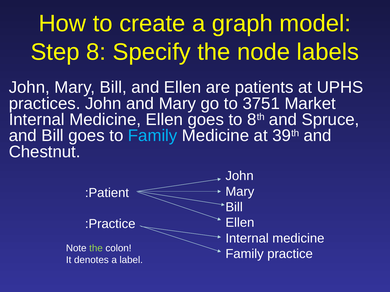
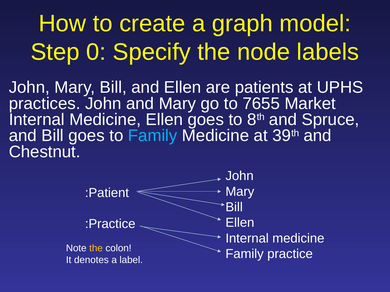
8: 8 -> 0
3751: 3751 -> 7655
the at (96, 249) colour: light green -> yellow
